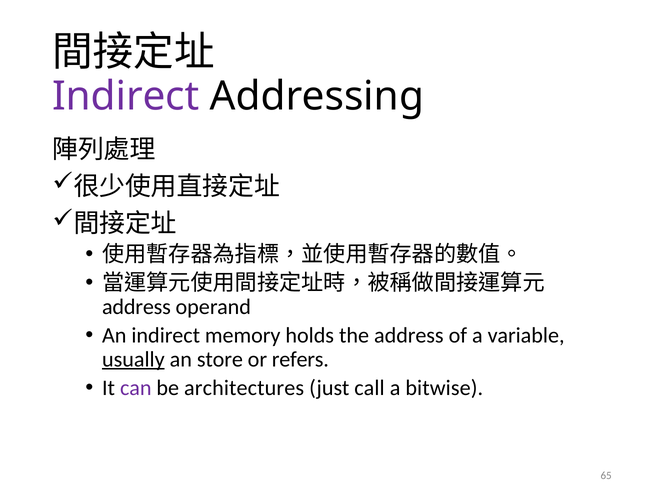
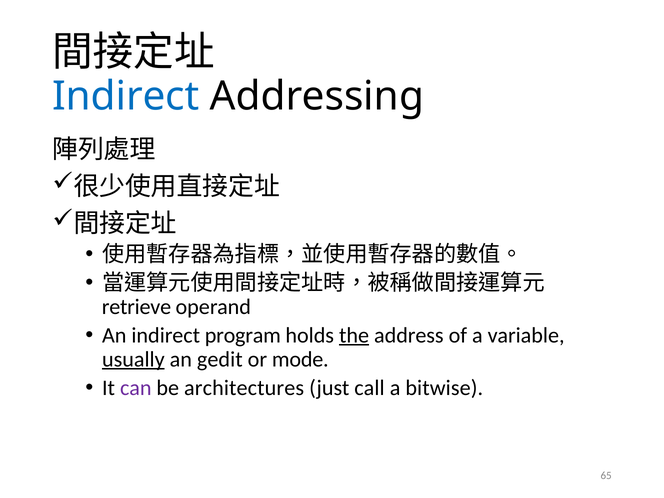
Indirect at (126, 96) colour: purple -> blue
address at (136, 307): address -> retrieve
memory: memory -> program
the underline: none -> present
store: store -> gedit
refers: refers -> mode
